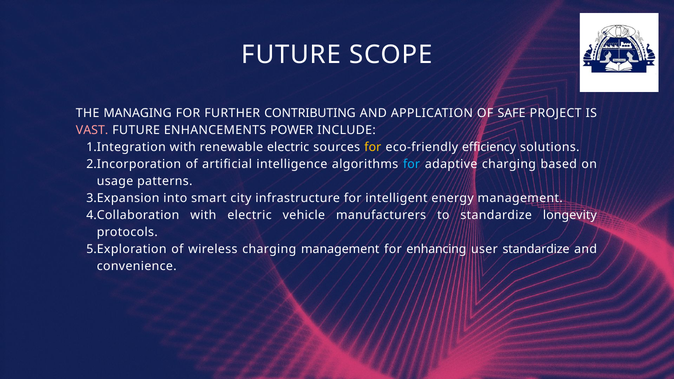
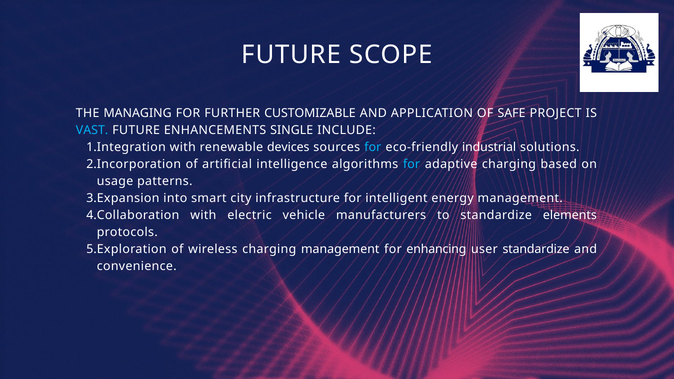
CONTRIBUTING: CONTRIBUTING -> CUSTOMIZABLE
VAST colour: pink -> light blue
POWER: POWER -> SINGLE
renewable electric: electric -> devices
for at (373, 147) colour: yellow -> light blue
efficiency: efficiency -> industrial
longevity: longevity -> elements
